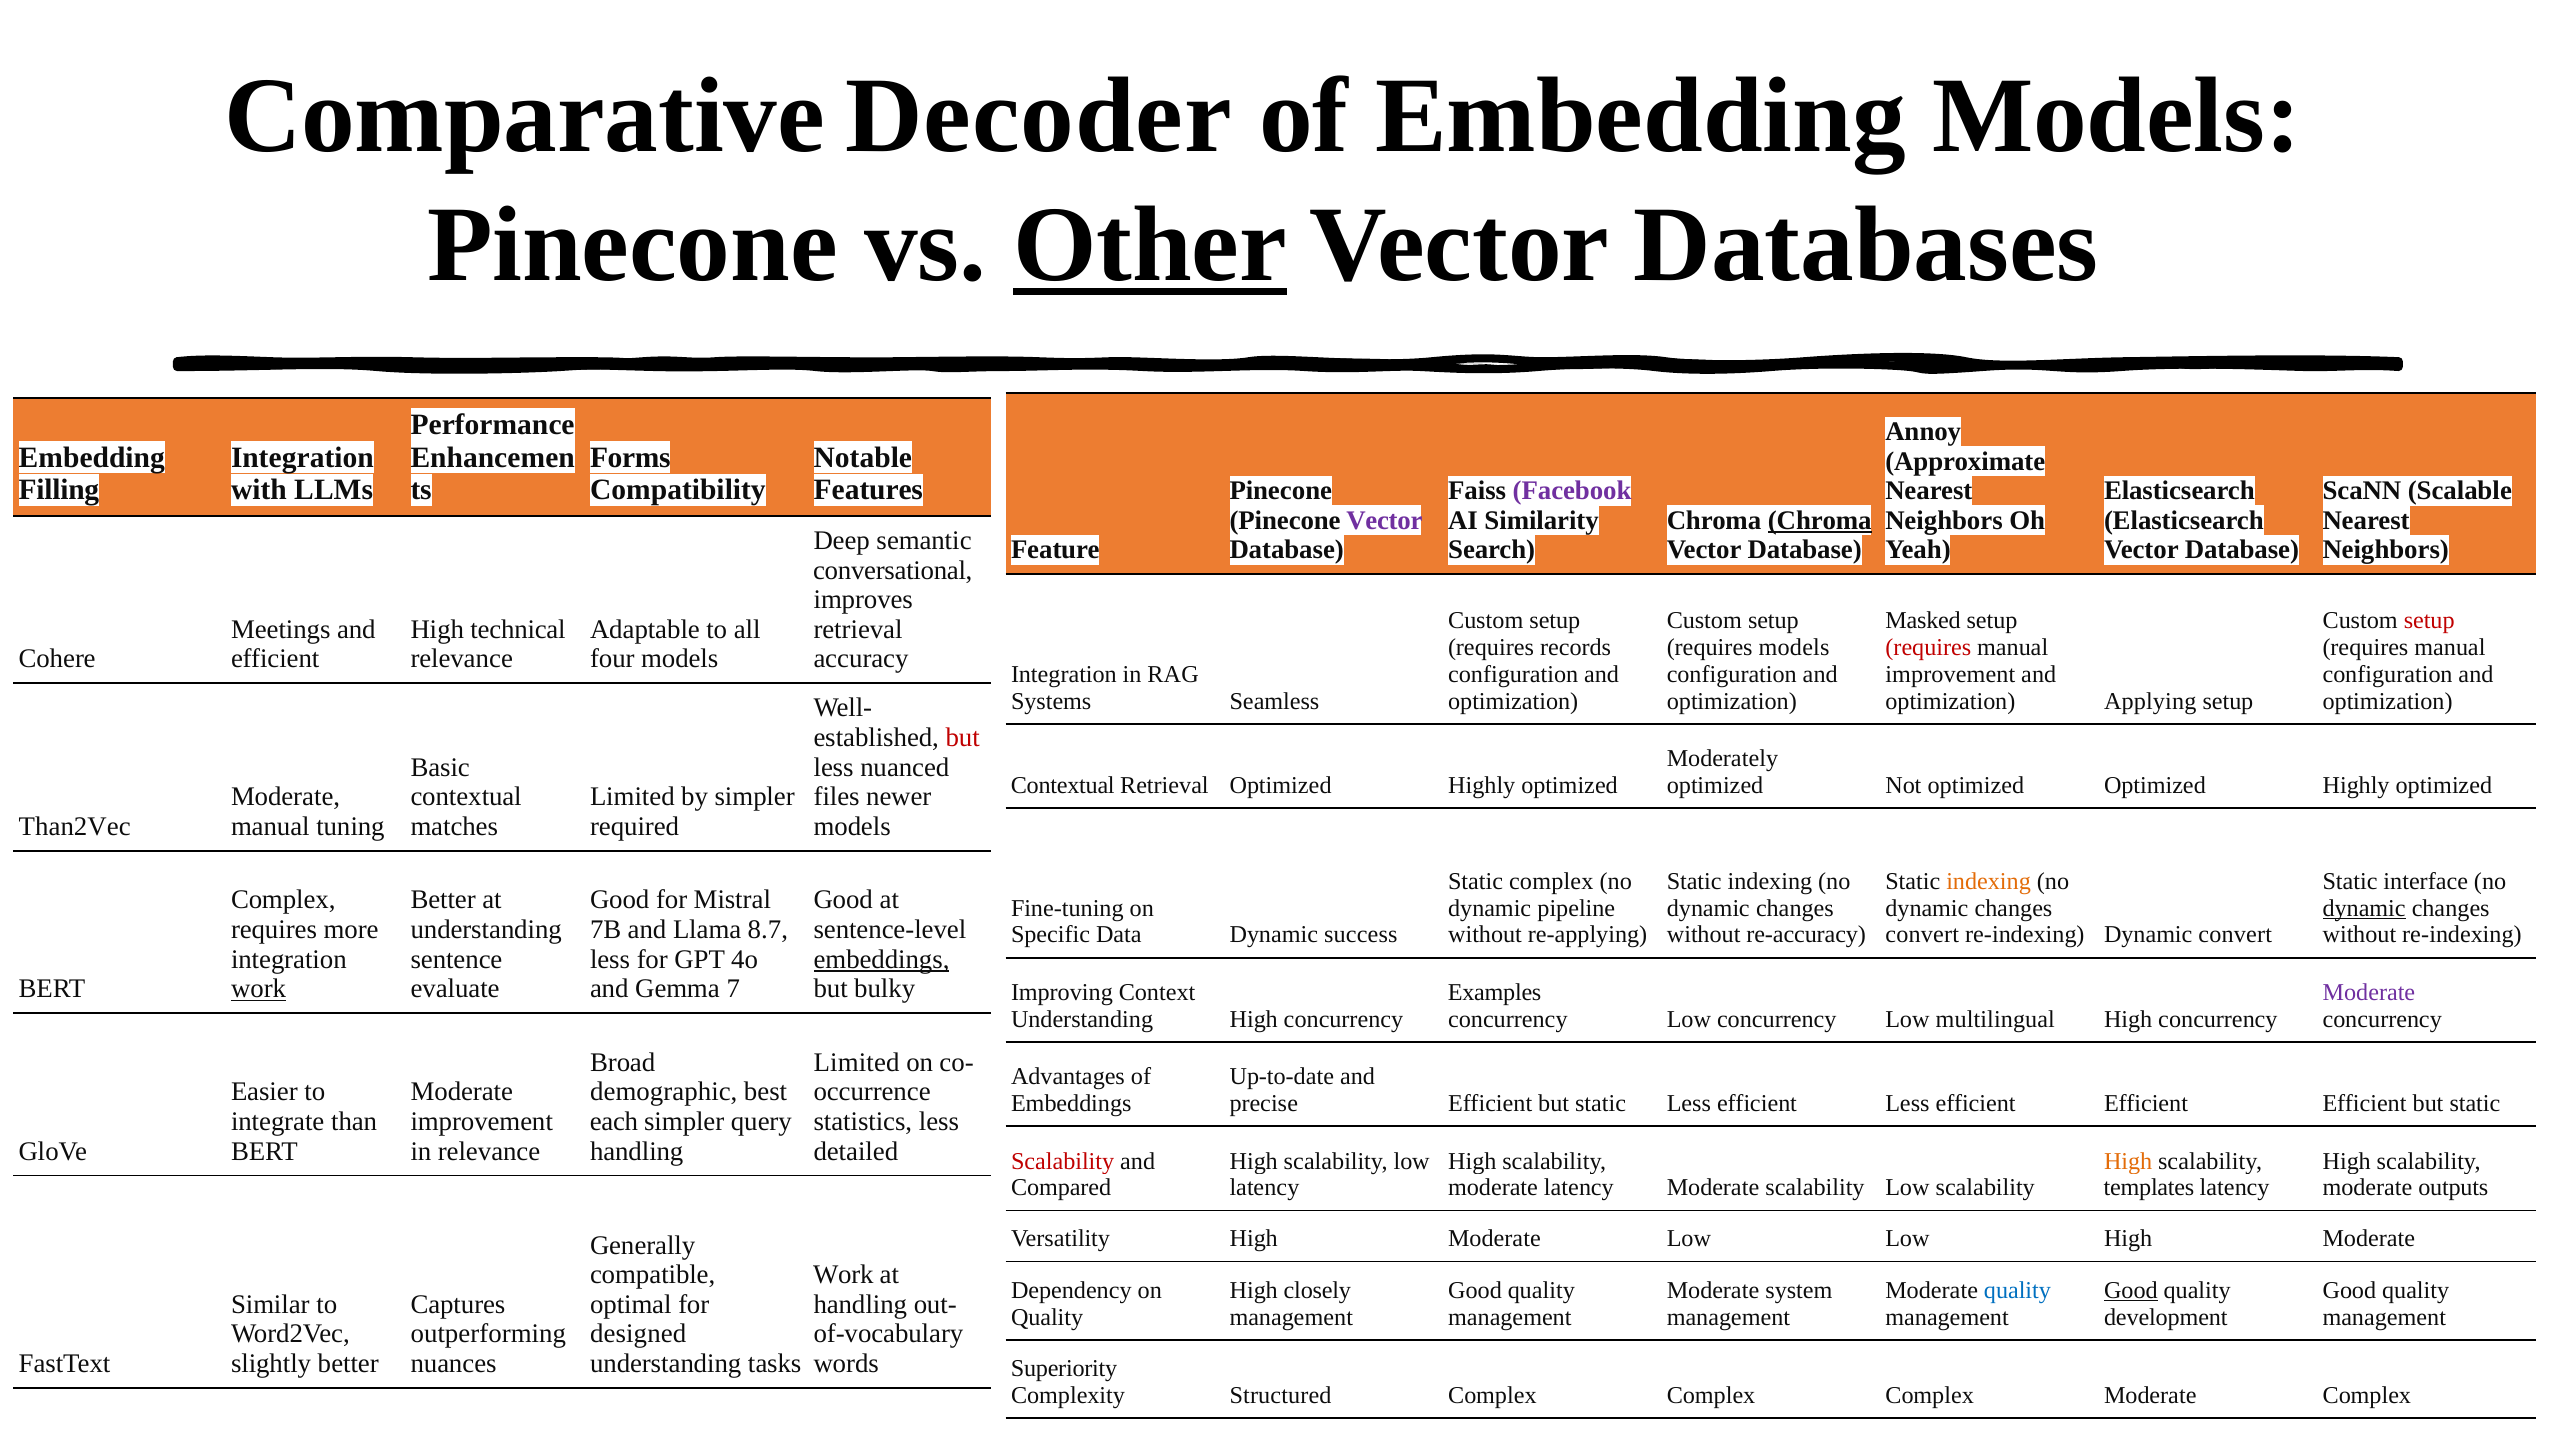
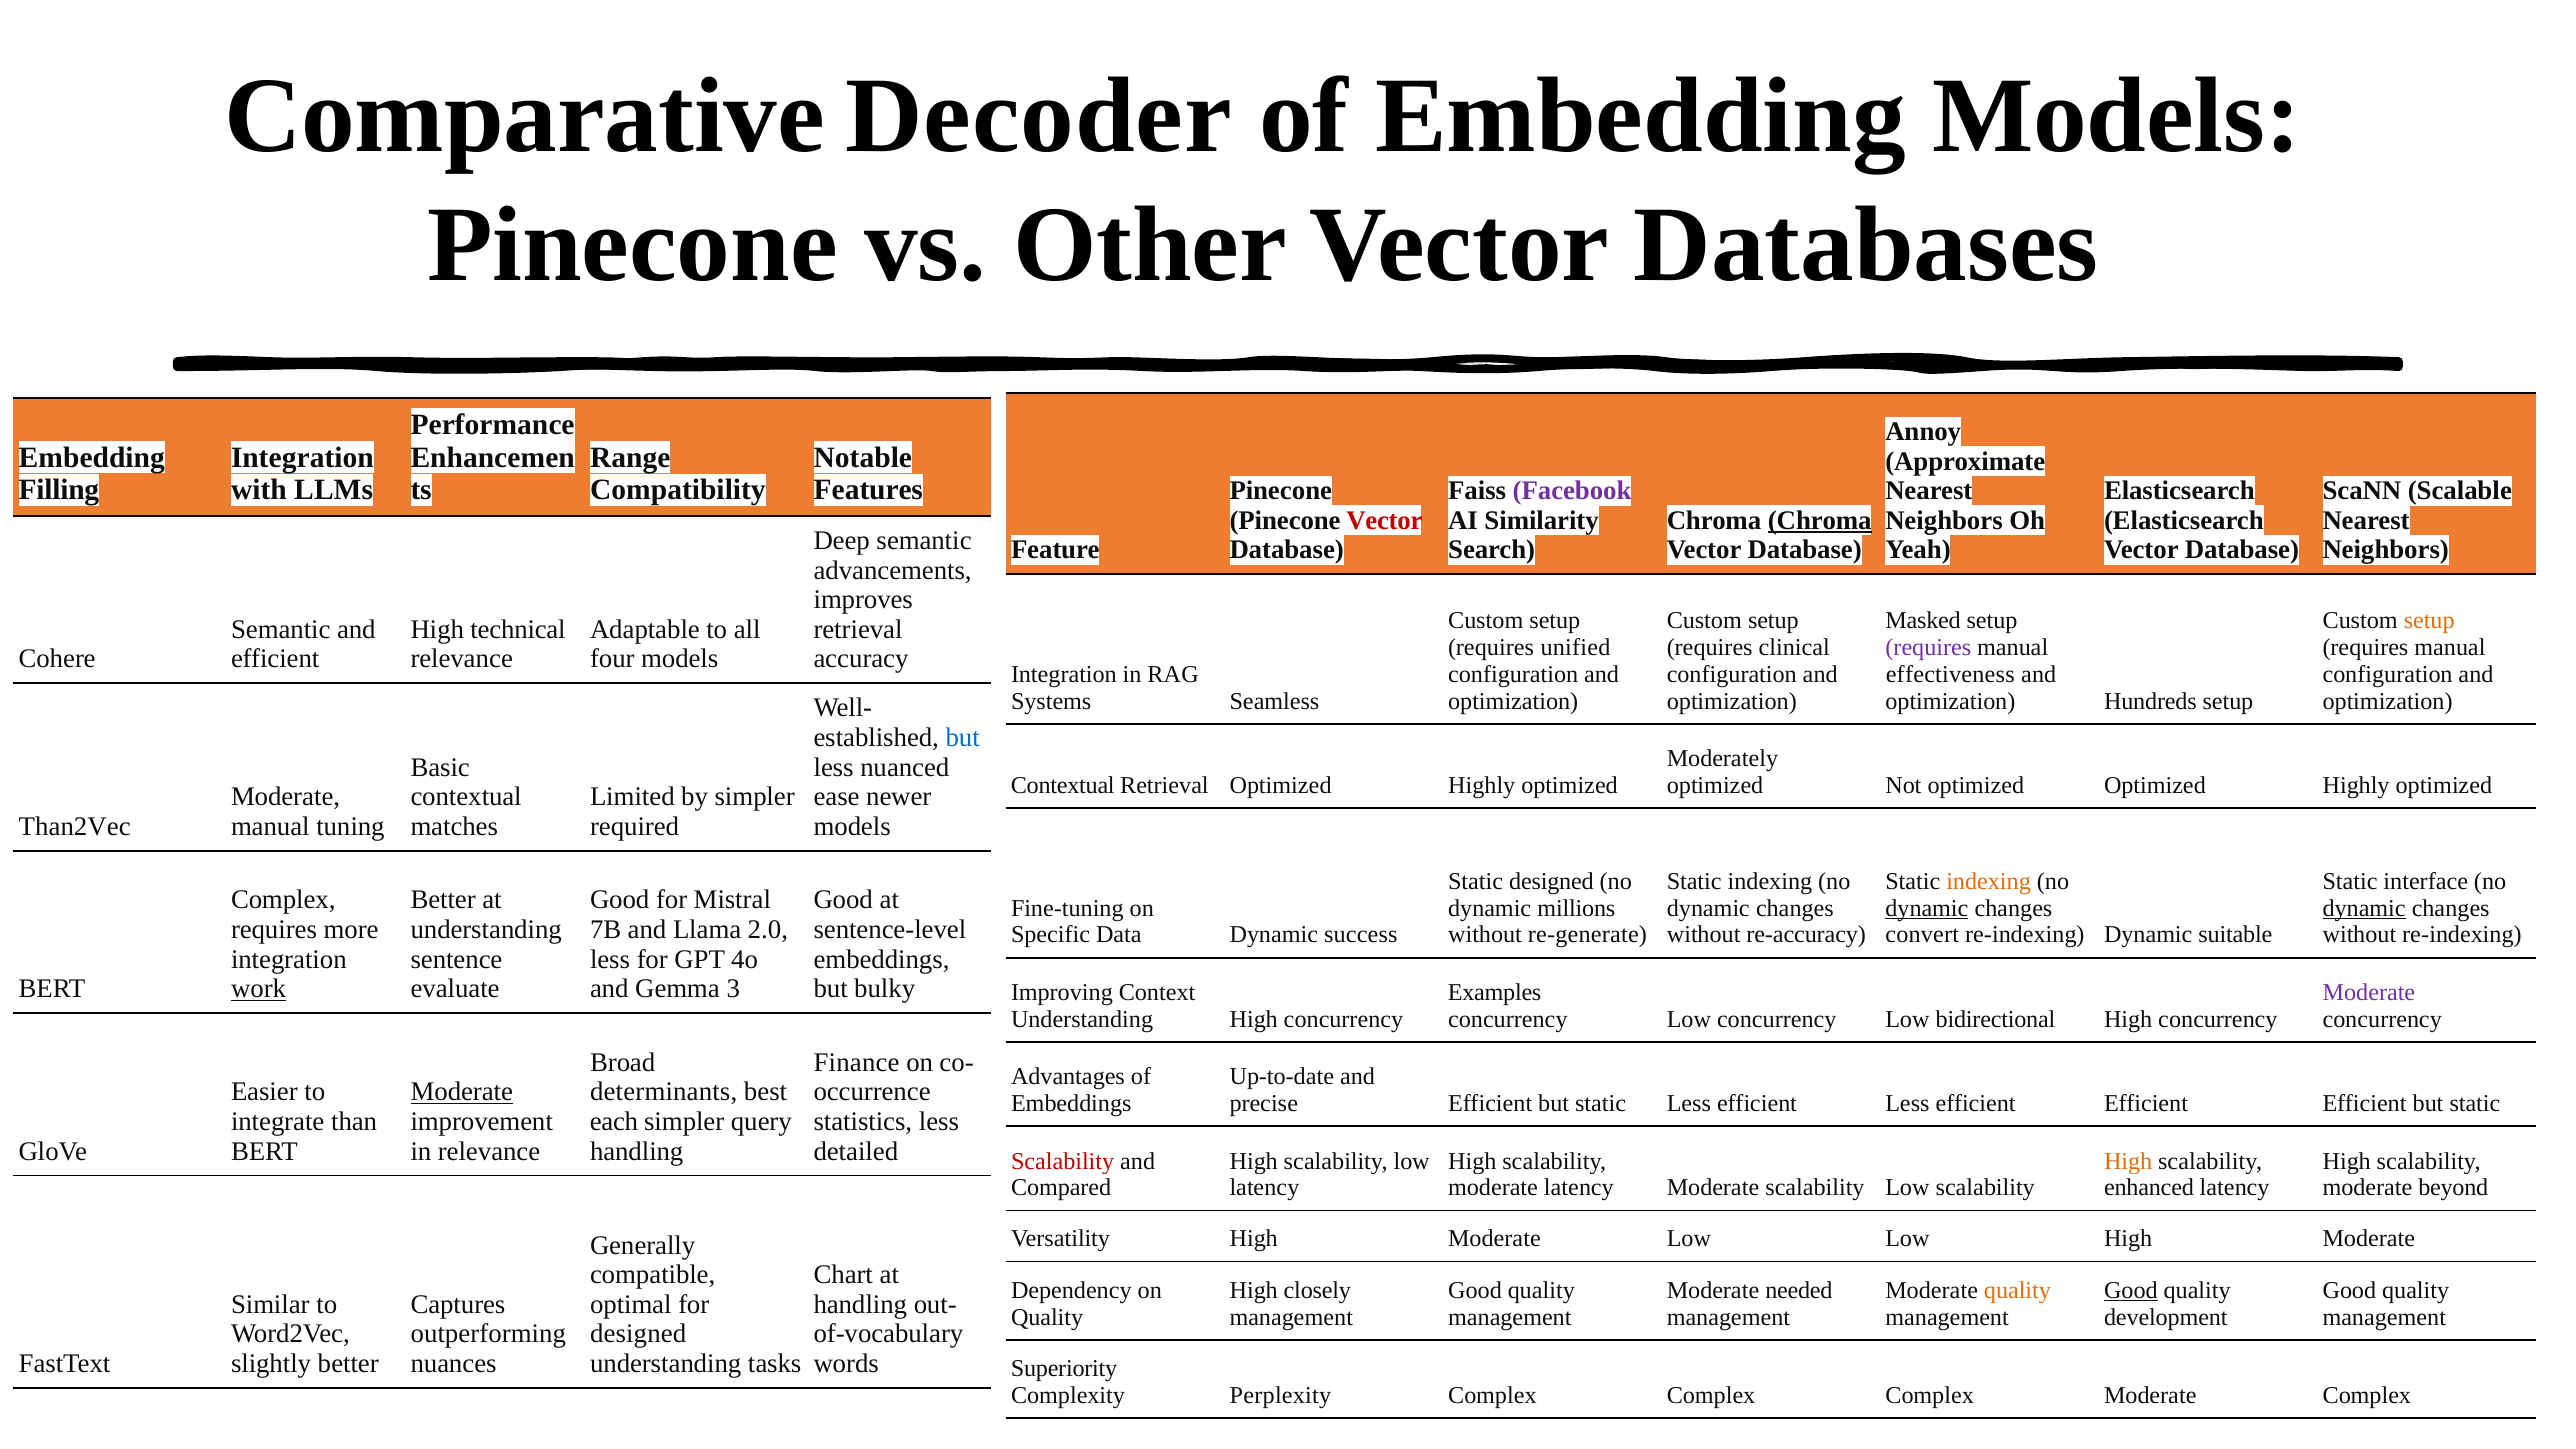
Other underline: present -> none
Forms: Forms -> Range
Vector at (1384, 520) colour: purple -> red
conversational: conversational -> advancements
setup at (2429, 621) colour: red -> orange
Meetings at (281, 629): Meetings -> Semantic
records: records -> unified
requires models: models -> clinical
requires at (1928, 648) colour: red -> purple
improvement at (1950, 674): improvement -> effectiveness
Applying: Applying -> Hundreds
but at (963, 738) colour: red -> blue
files: files -> ease
Static complex: complex -> designed
pipeline: pipeline -> millions
dynamic at (1927, 908) underline: none -> present
8.7: 8.7 -> 2.0
re-applying: re-applying -> re-generate
Dynamic convert: convert -> suitable
embeddings at (882, 959) underline: present -> none
7: 7 -> 3
multilingual: multilingual -> bidirectional
Limited at (857, 1062): Limited -> Finance
Moderate at (462, 1092) underline: none -> present
demographic: demographic -> determinants
templates: templates -> enhanced
outputs: outputs -> beyond
Work at (843, 1275): Work -> Chart
system: system -> needed
quality at (2017, 1290) colour: blue -> orange
Structured: Structured -> Perplexity
